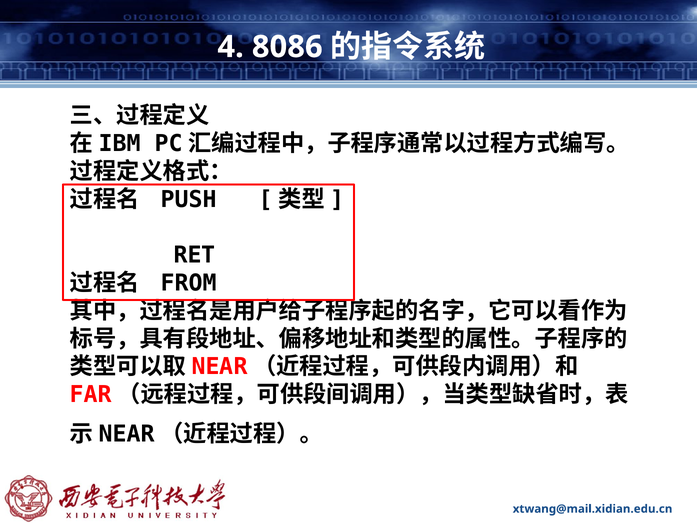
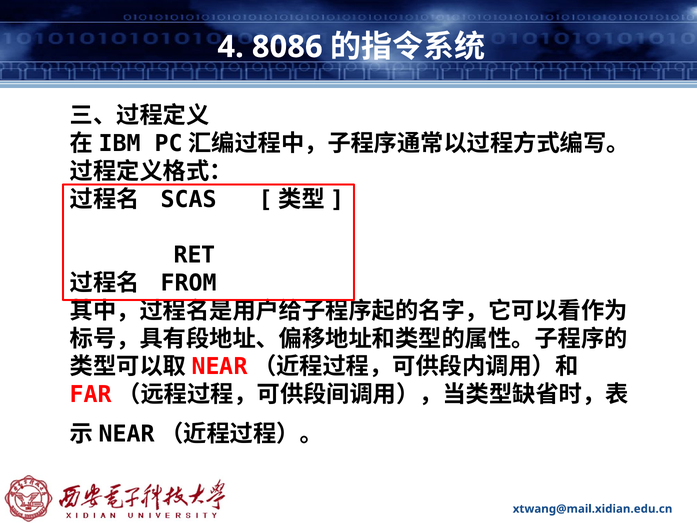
PUSH: PUSH -> SCAS
